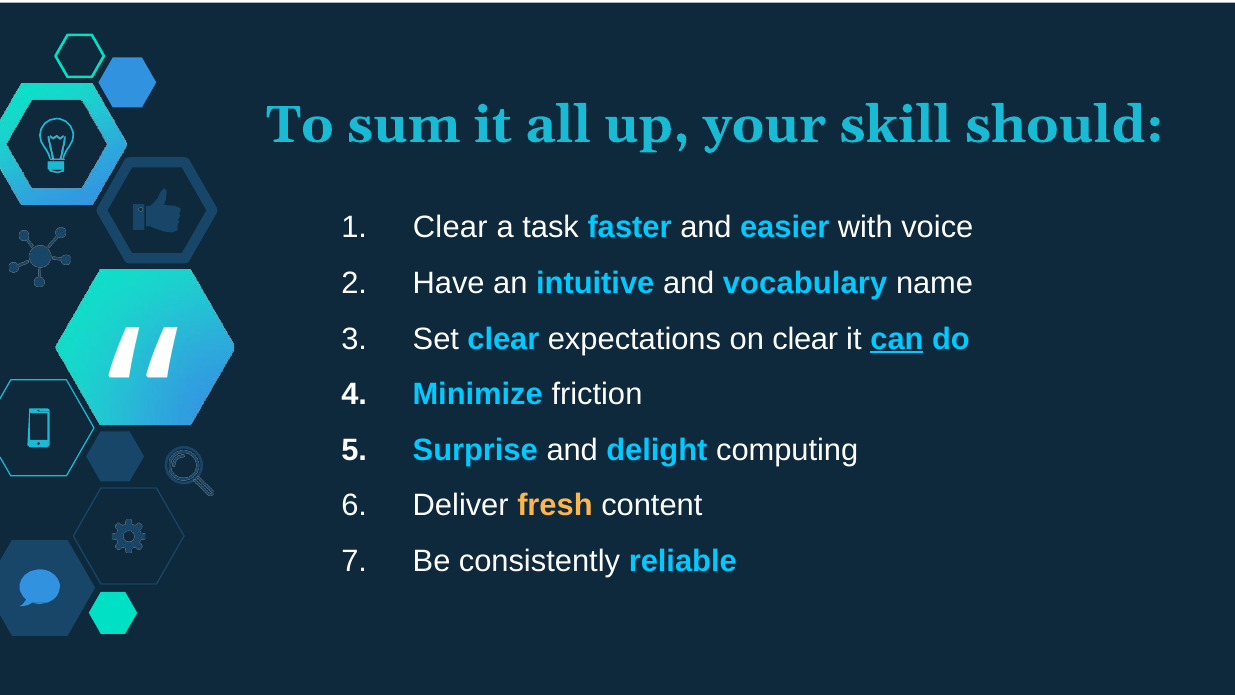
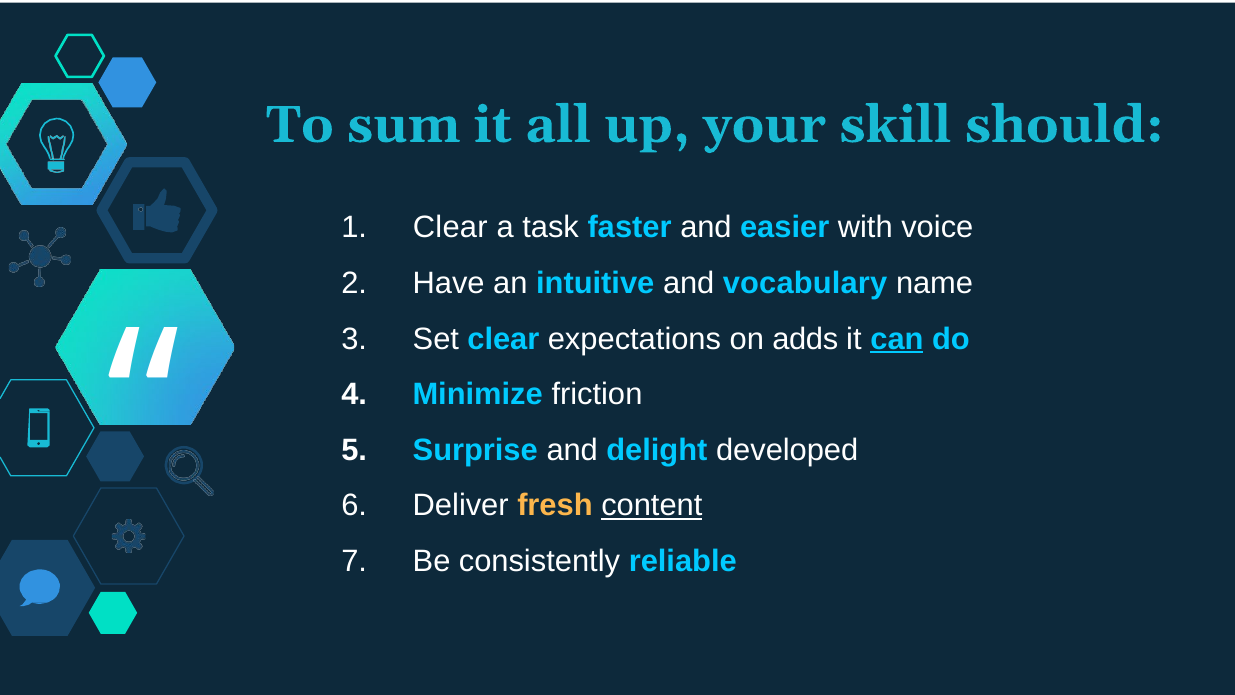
on clear: clear -> adds
computing: computing -> developed
content underline: none -> present
